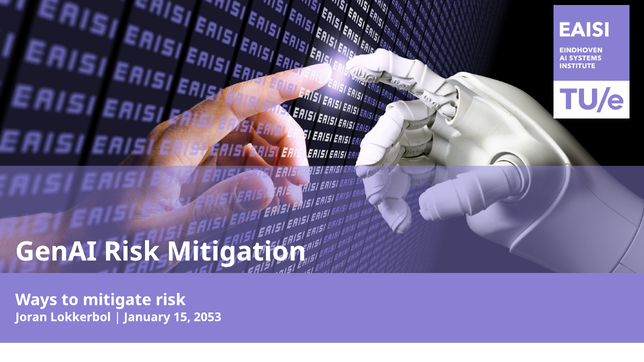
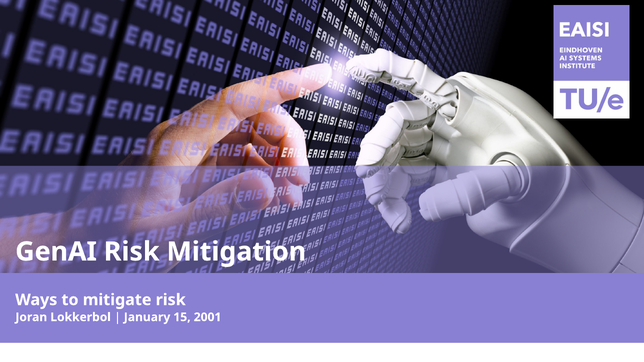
2053: 2053 -> 2001
